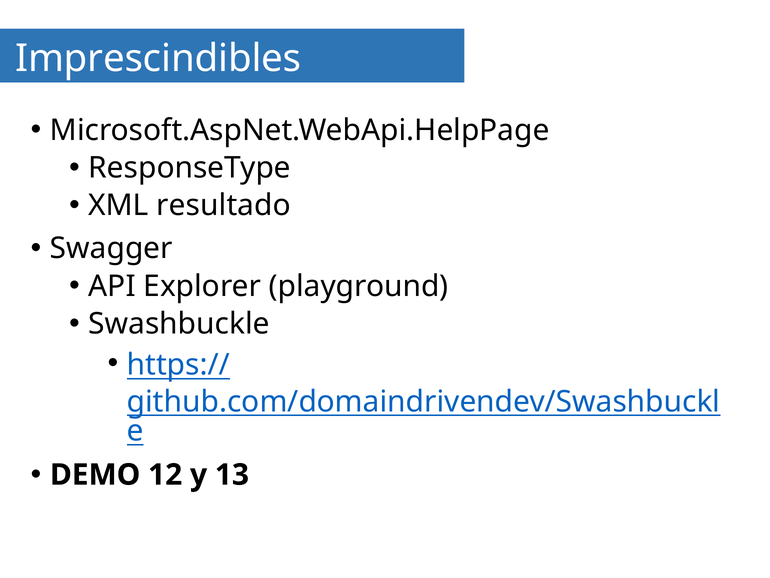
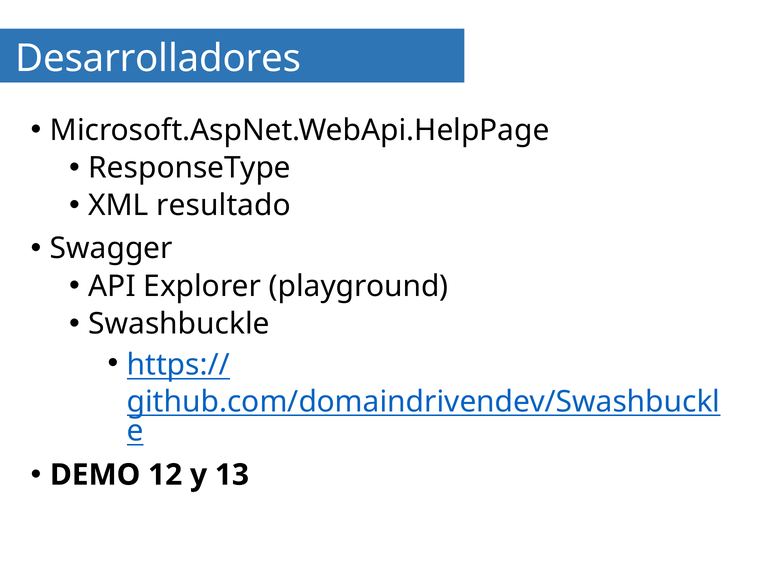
Imprescindibles: Imprescindibles -> Desarrolladores
